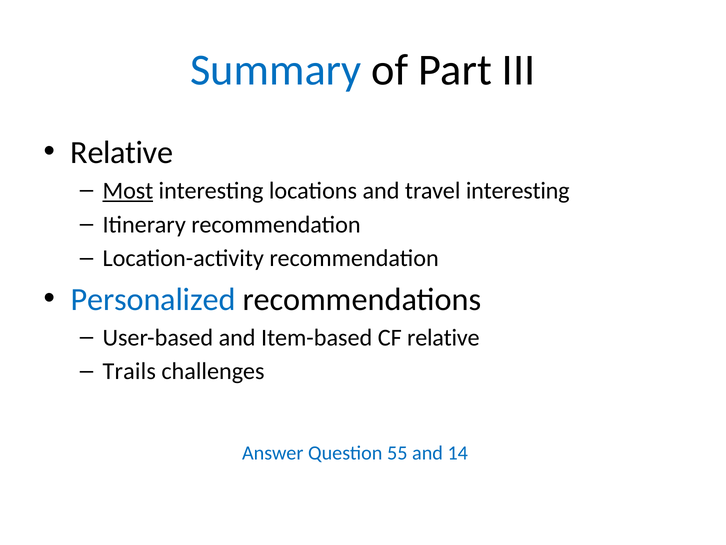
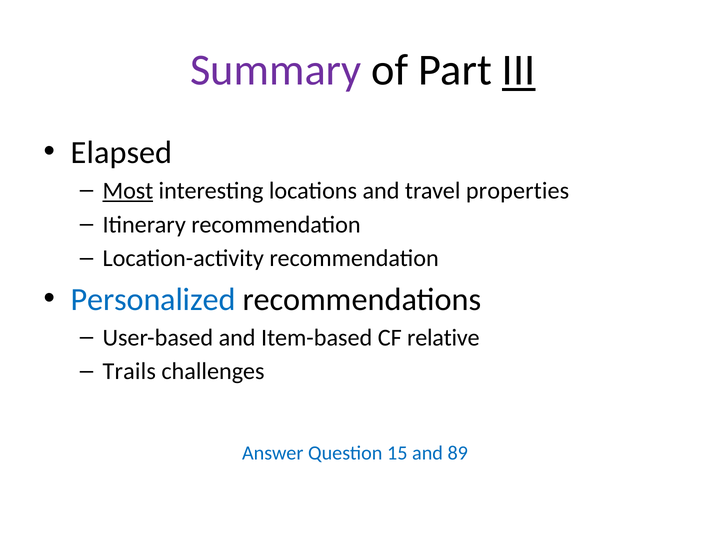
Summary colour: blue -> purple
III underline: none -> present
Relative at (122, 152): Relative -> Elapsed
travel interesting: interesting -> properties
55: 55 -> 15
14: 14 -> 89
